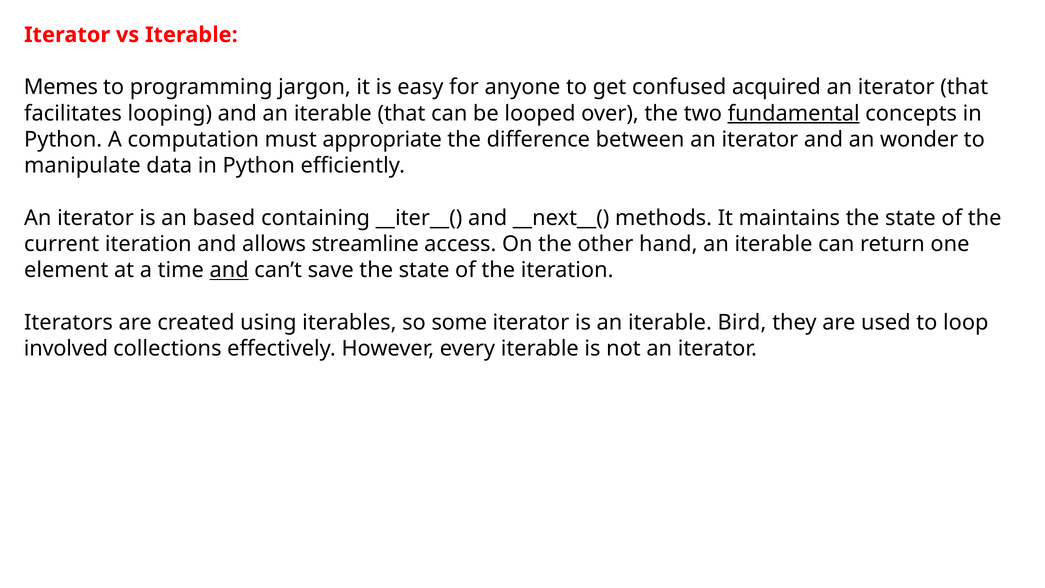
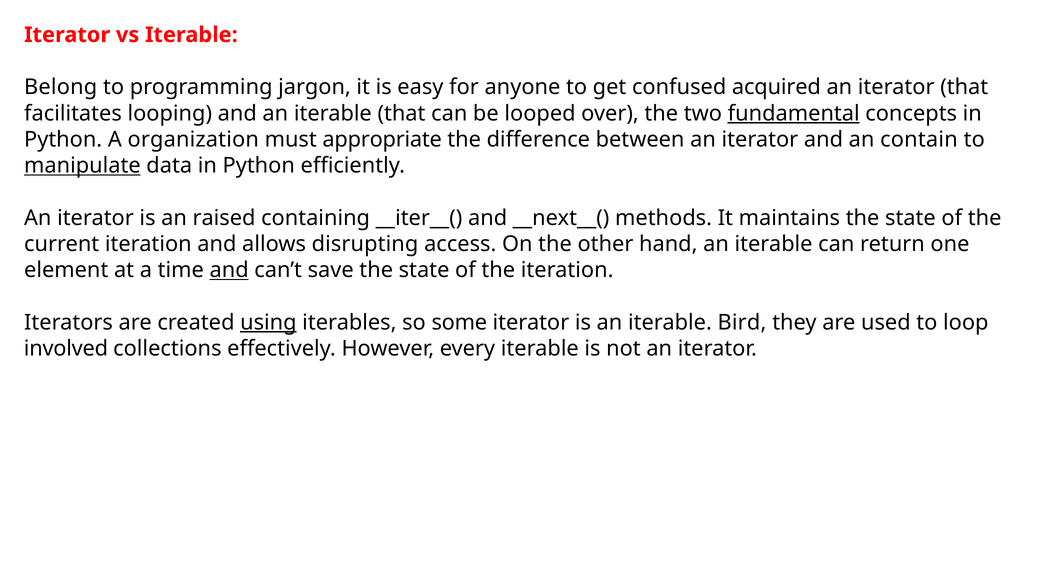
Memes: Memes -> Belong
computation: computation -> organization
wonder: wonder -> contain
manipulate underline: none -> present
based: based -> raised
streamline: streamline -> disrupting
using underline: none -> present
